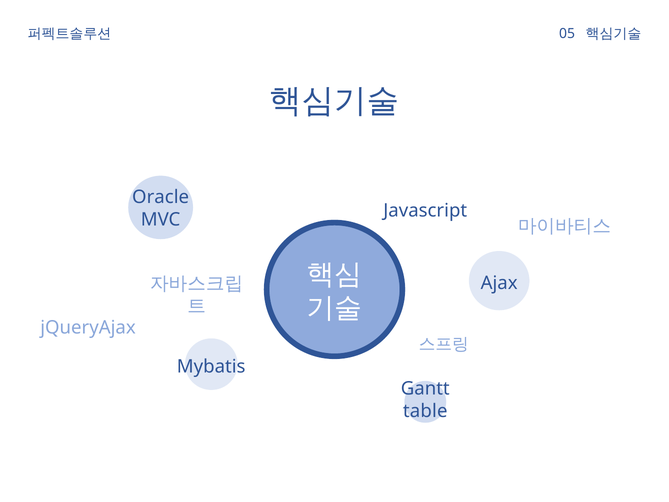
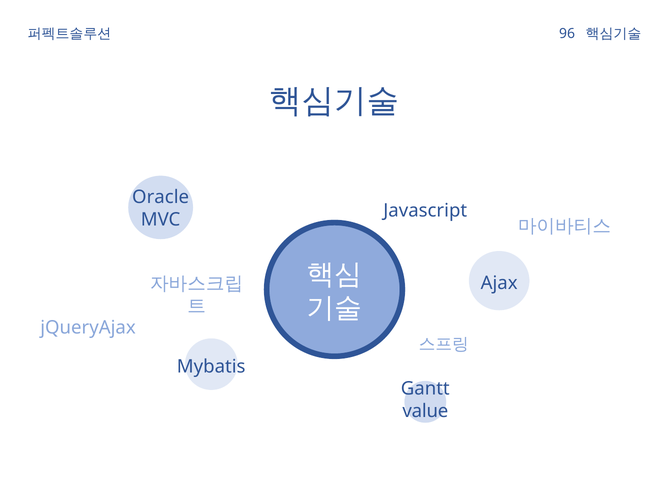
05: 05 -> 96
table: table -> value
